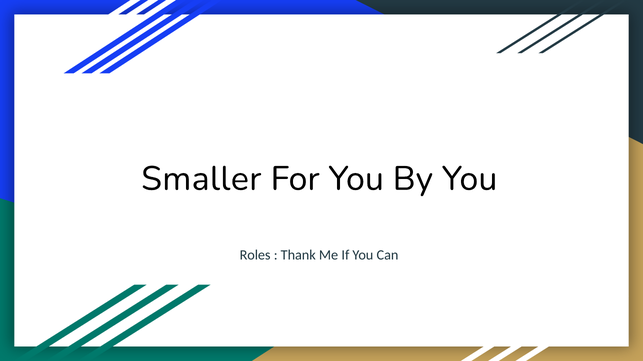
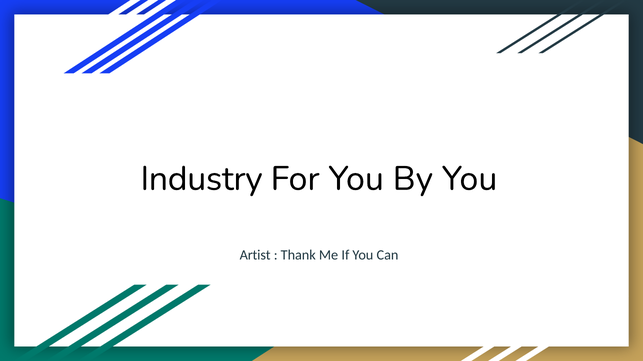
Smaller: Smaller -> Industry
Roles: Roles -> Artist
